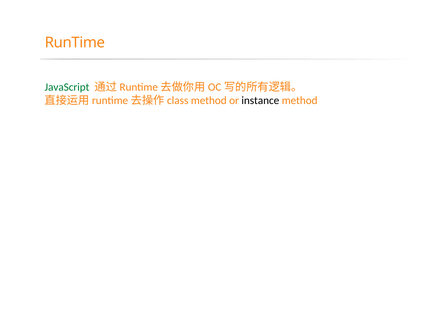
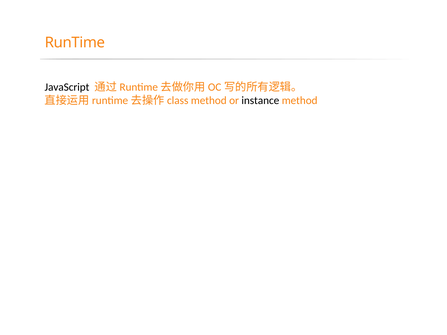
JavaScript colour: green -> black
